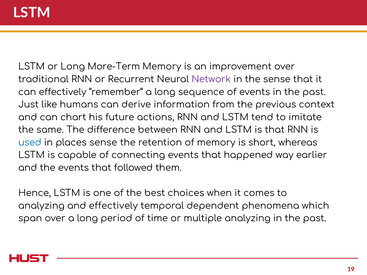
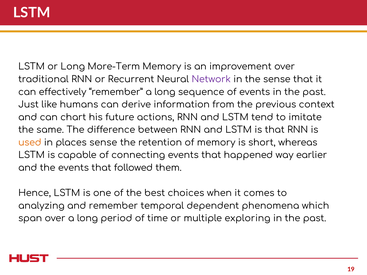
used colour: blue -> orange
and effectively: effectively -> remember
multiple analyzing: analyzing -> exploring
